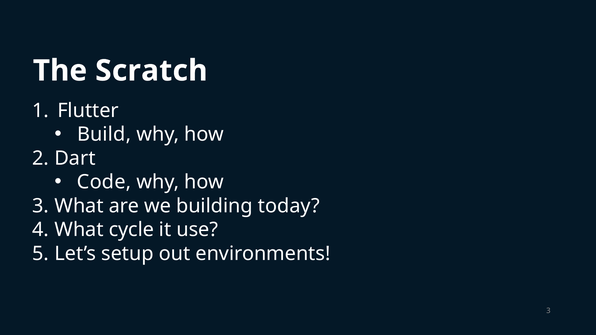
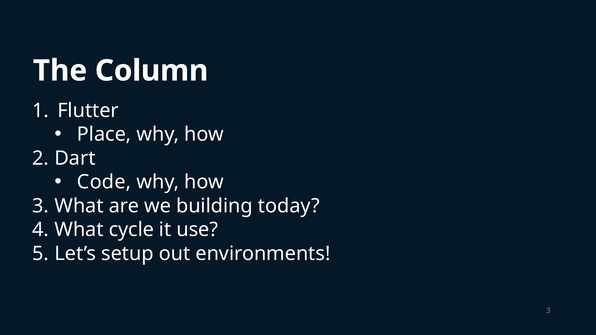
Scratch: Scratch -> Column
Build: Build -> Place
